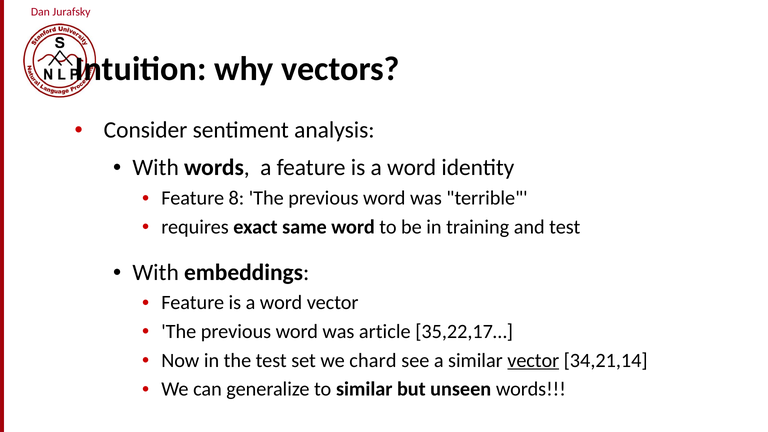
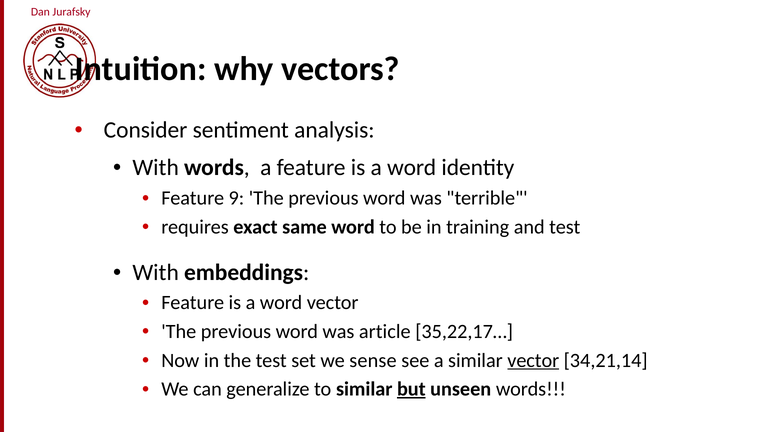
8: 8 -> 9
chard: chard -> sense
but underline: none -> present
